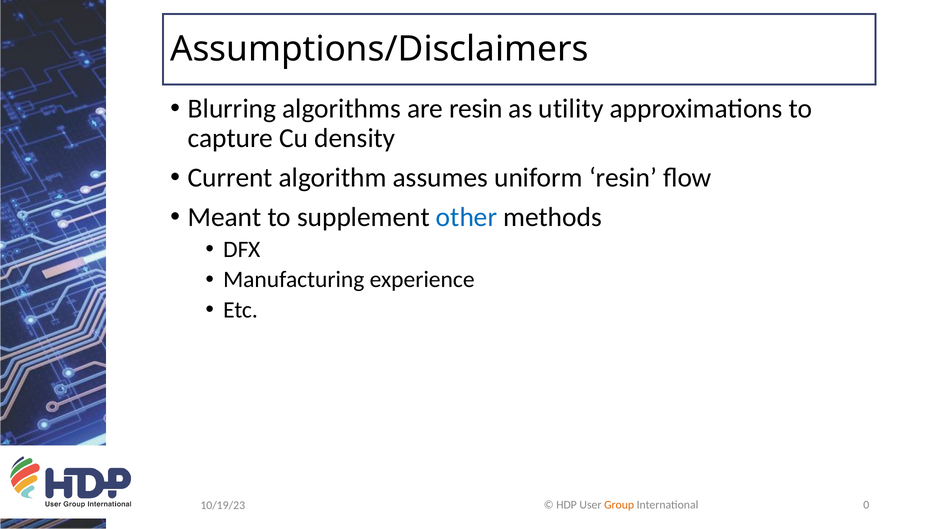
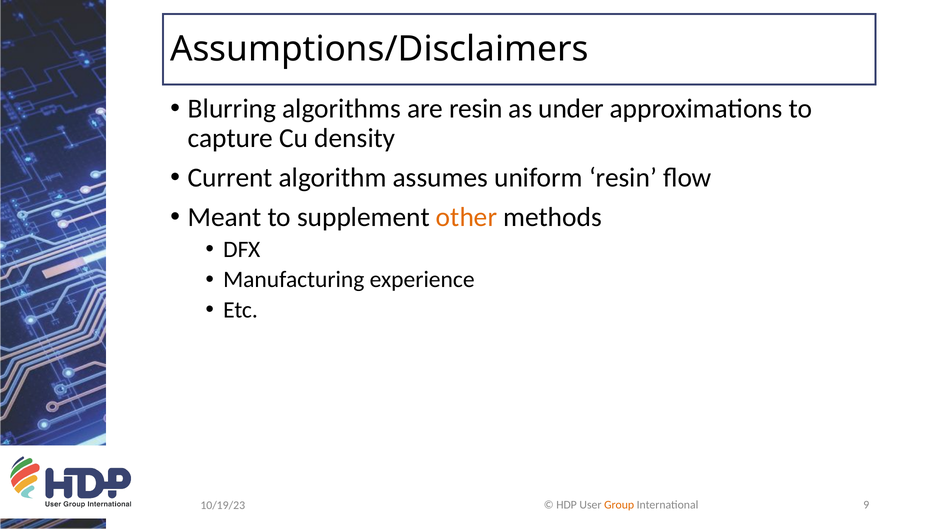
utility: utility -> under
other colour: blue -> orange
0: 0 -> 9
